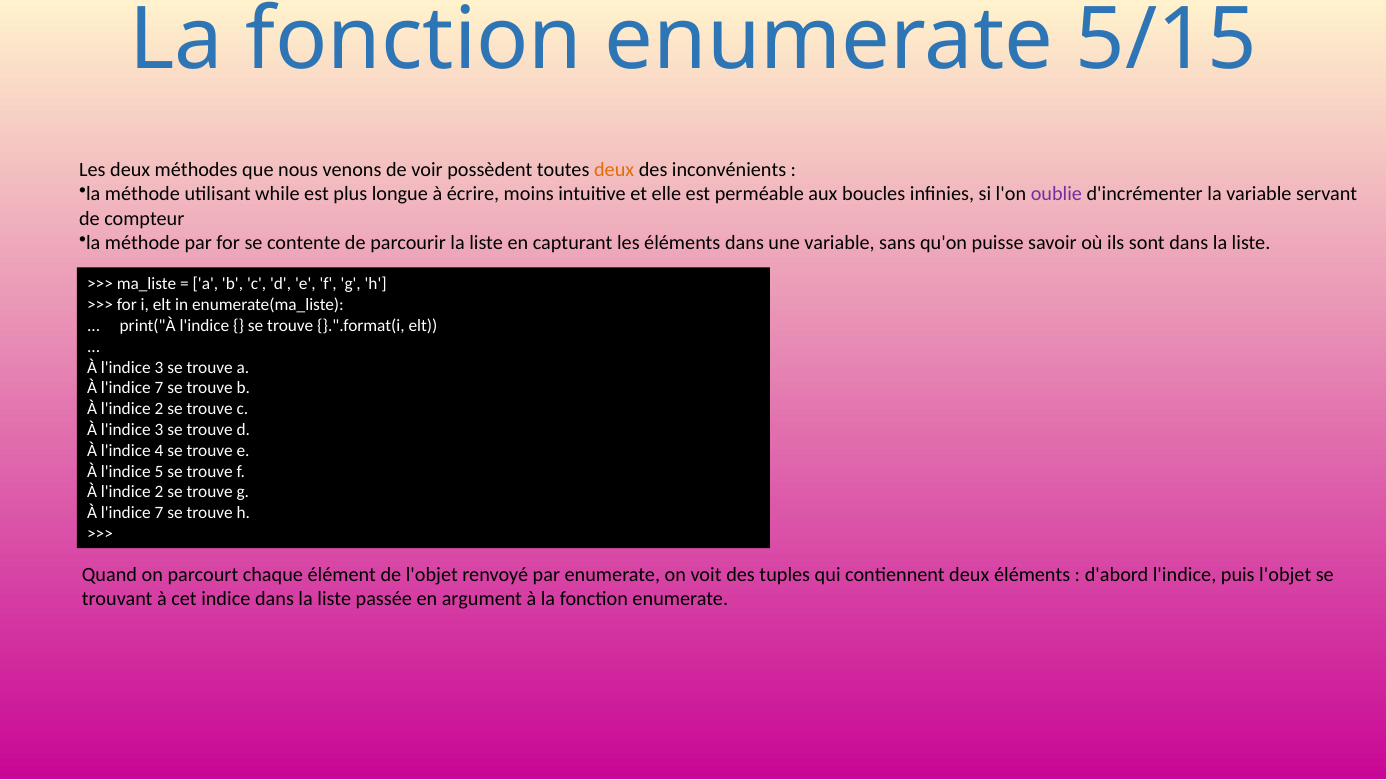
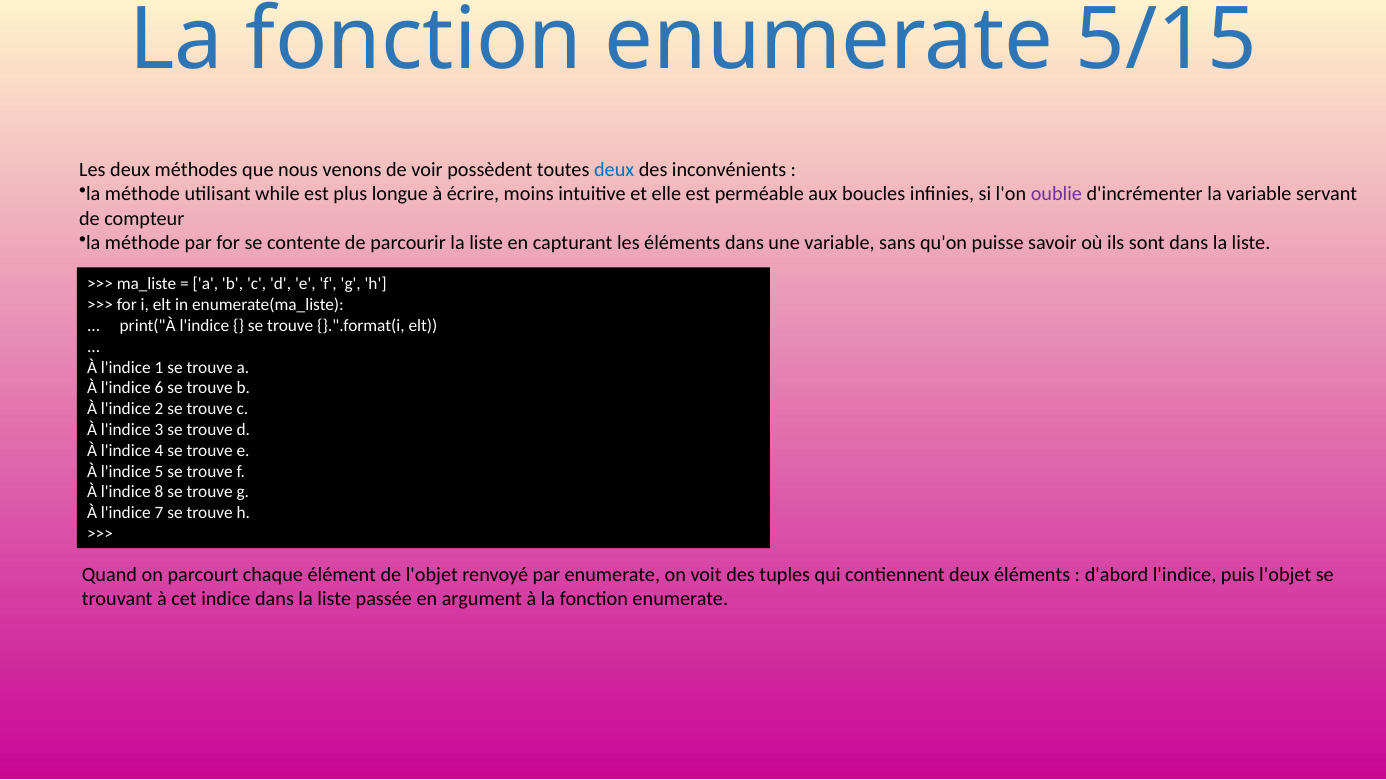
deux at (614, 170) colour: orange -> blue
3 at (159, 367): 3 -> 1
7 at (159, 388): 7 -> 6
2 at (159, 492): 2 -> 8
